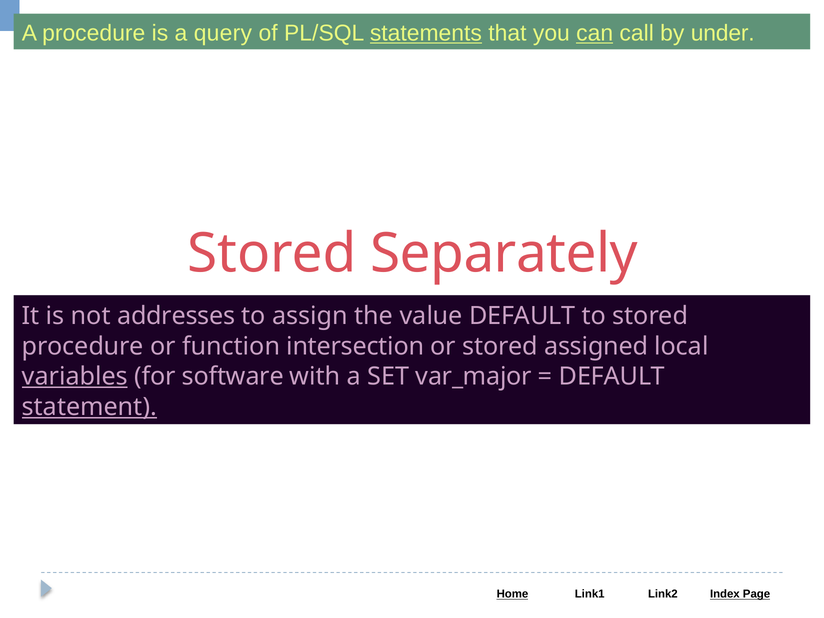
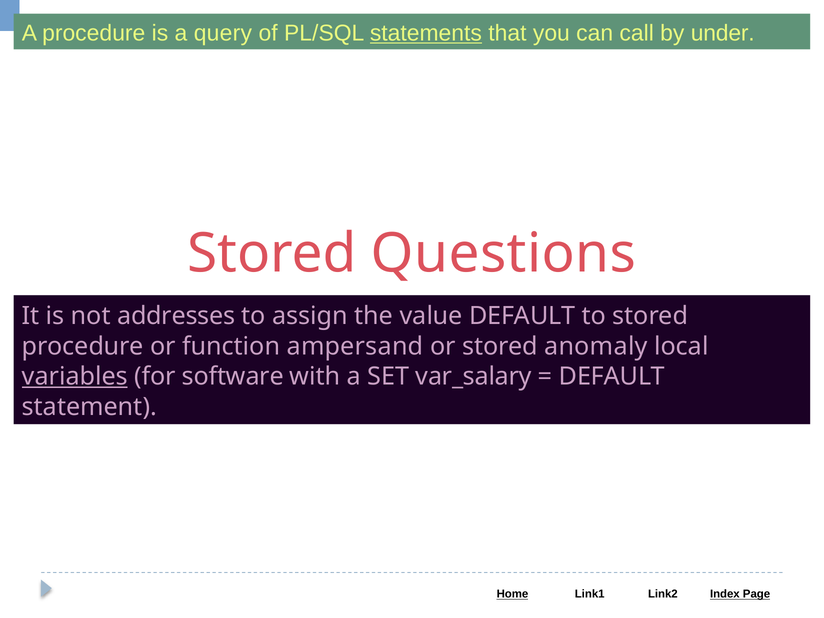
can underline: present -> none
Separately: Separately -> Questions
intersection: intersection -> ampersand
assigned: assigned -> anomaly
var_major: var_major -> var_salary
statement underline: present -> none
